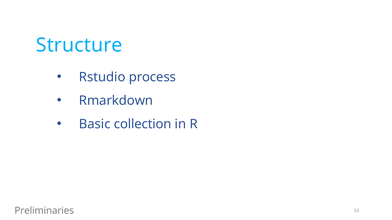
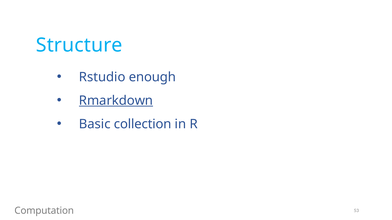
process: process -> enough
Rmarkdown underline: none -> present
Preliminaries: Preliminaries -> Computation
